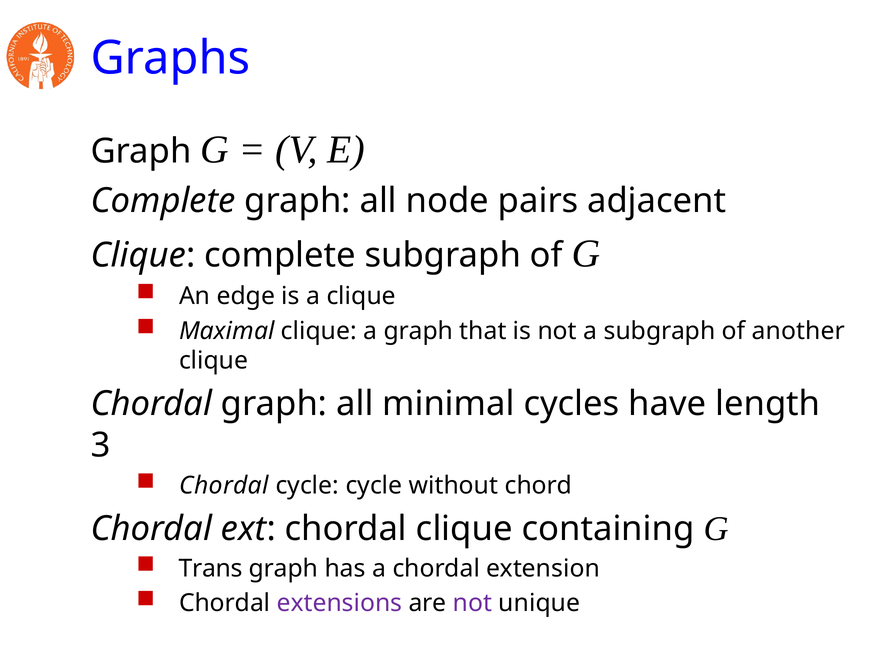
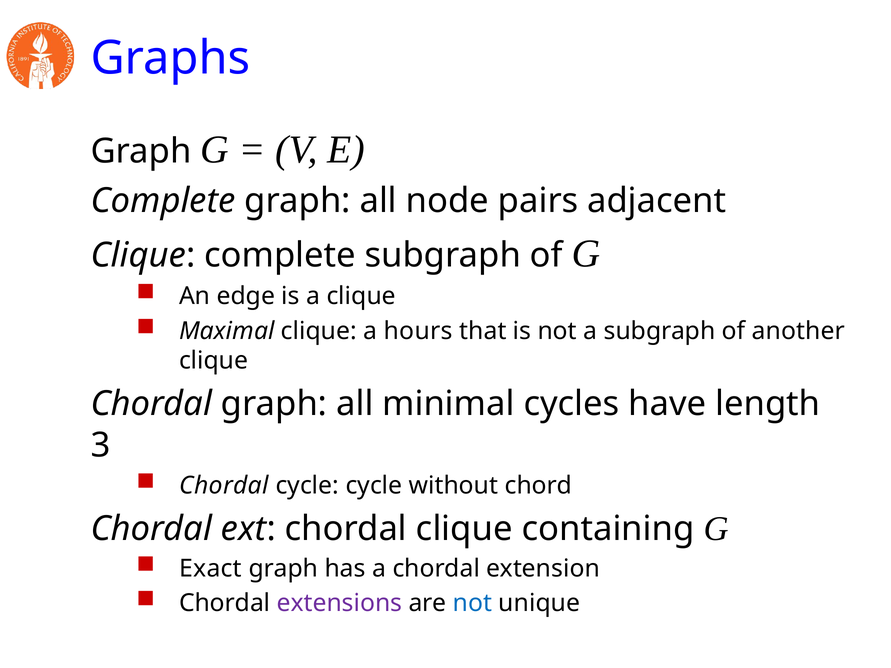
a graph: graph -> hours
Trans: Trans -> Exact
not at (472, 603) colour: purple -> blue
